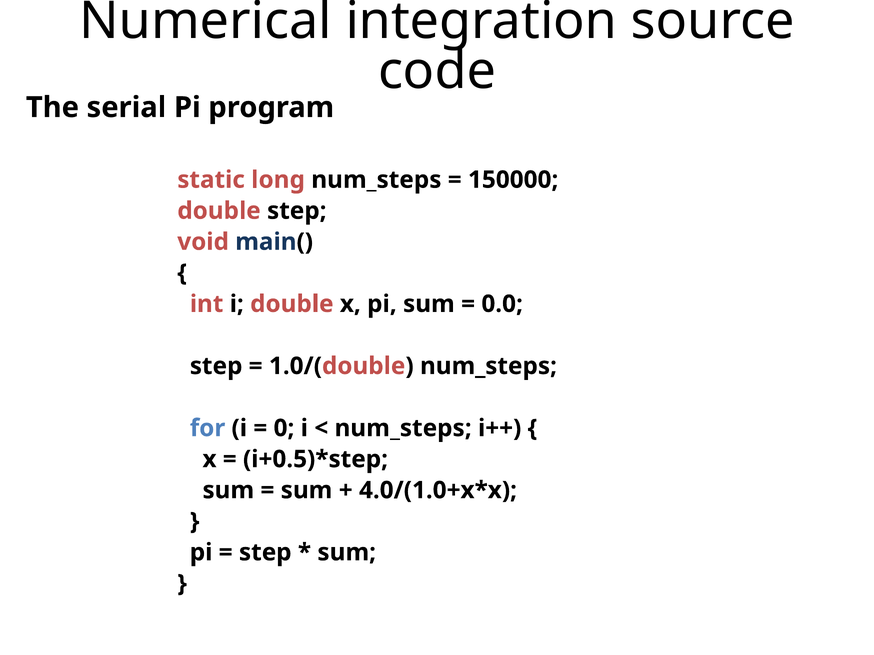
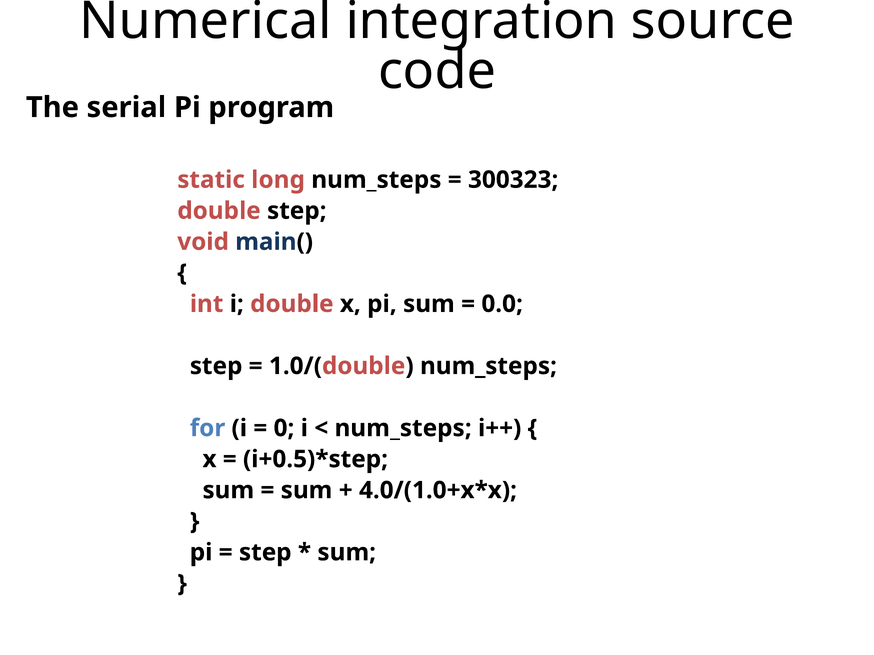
150000: 150000 -> 300323
